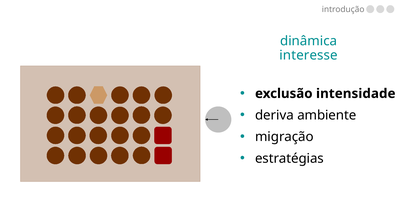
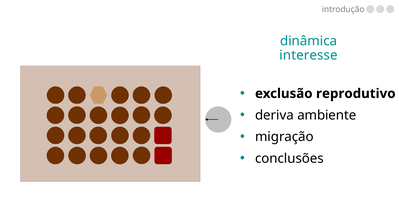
intensidade: intensidade -> reprodutivo
estratégias: estratégias -> conclusões
